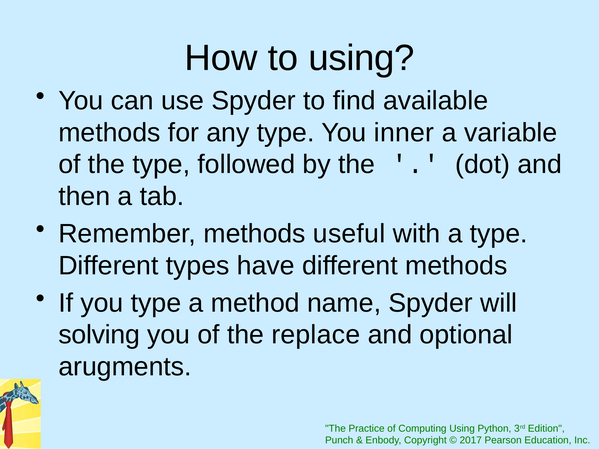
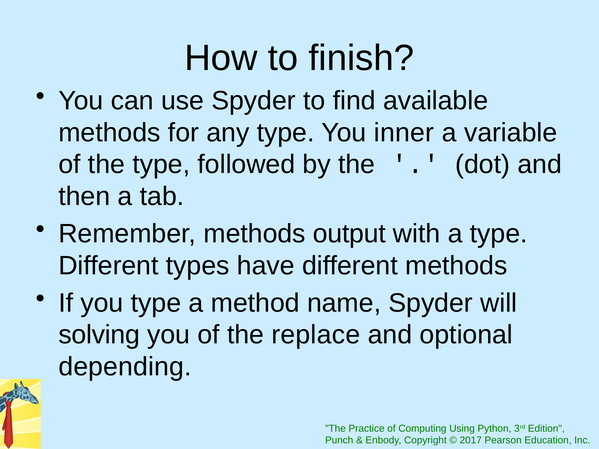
to using: using -> finish
useful: useful -> output
arugments: arugments -> depending
